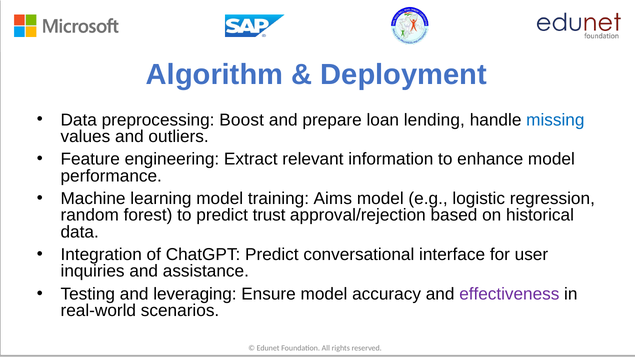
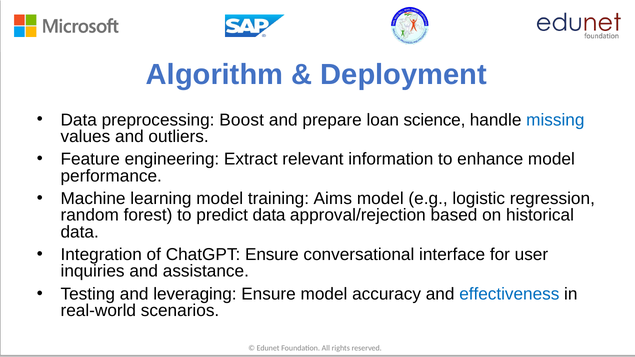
lending: lending -> science
predict trust: trust -> data
ChatGPT Predict: Predict -> Ensure
effectiveness colour: purple -> blue
